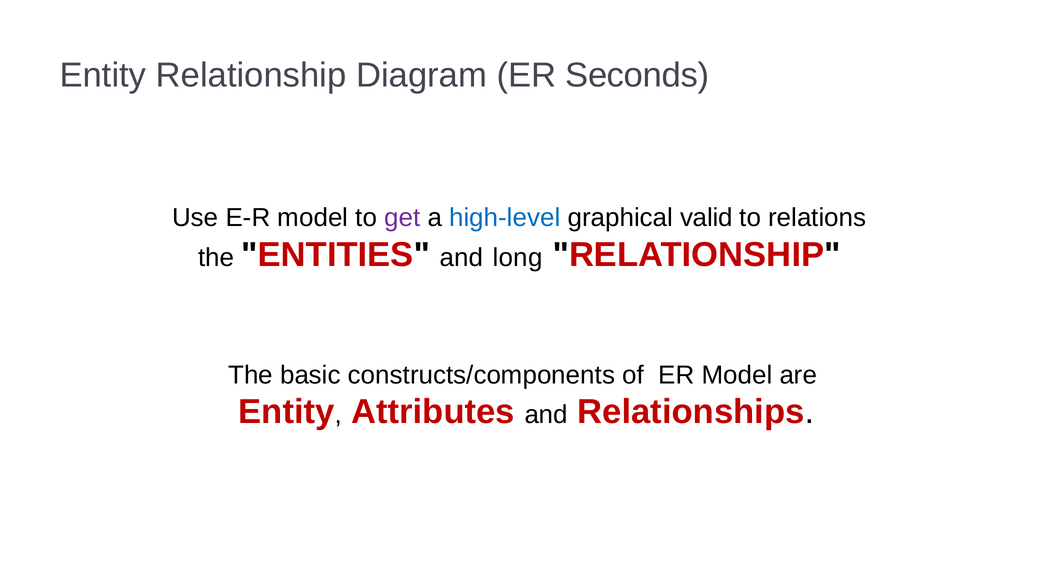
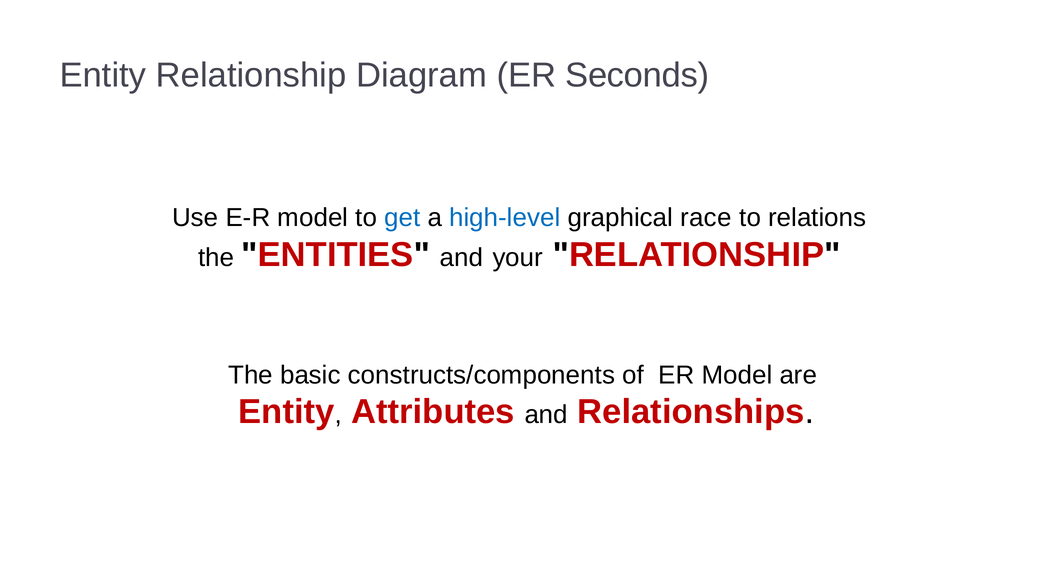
get colour: purple -> blue
valid: valid -> race
long: long -> your
